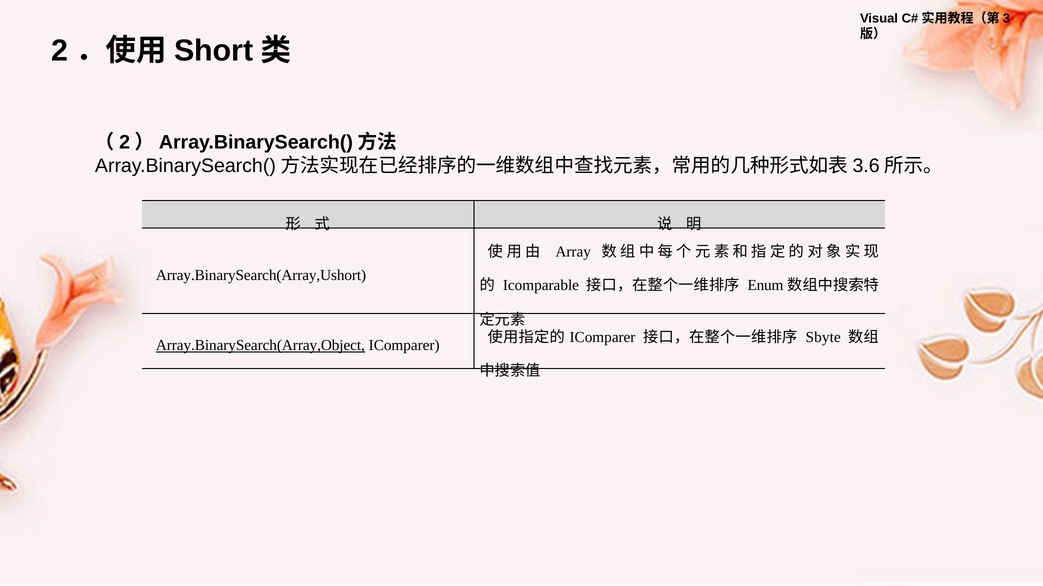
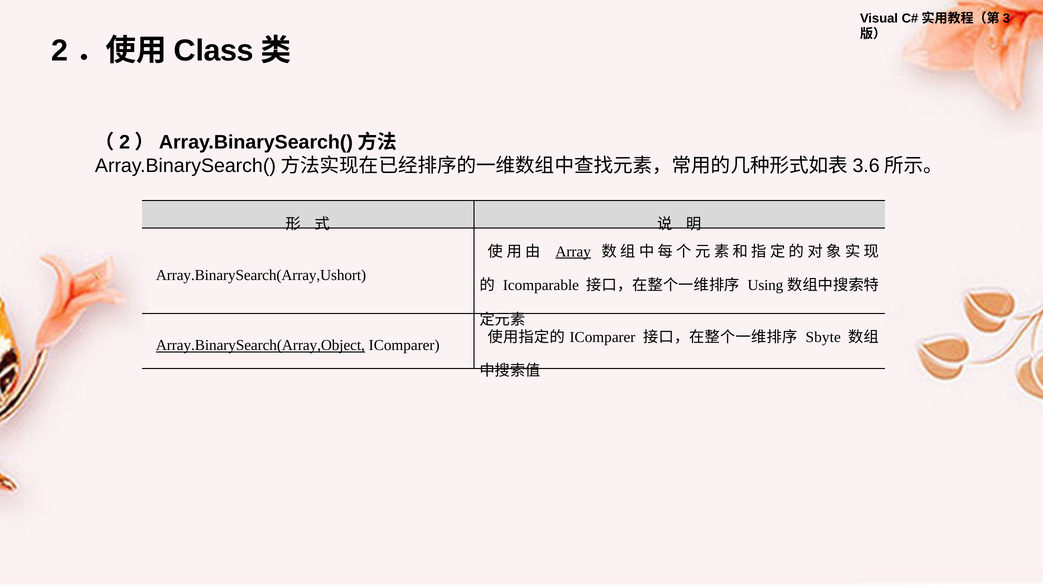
Short: Short -> Class
Array underline: none -> present
Enum: Enum -> Using
